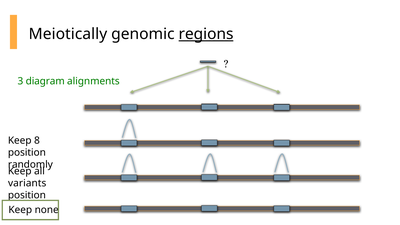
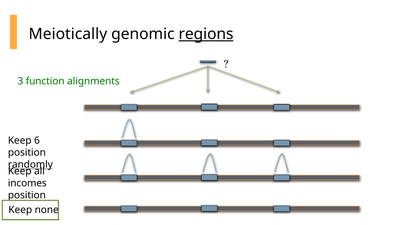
diagram: diagram -> function
8: 8 -> 6
randomly underline: none -> present
variants: variants -> incomes
